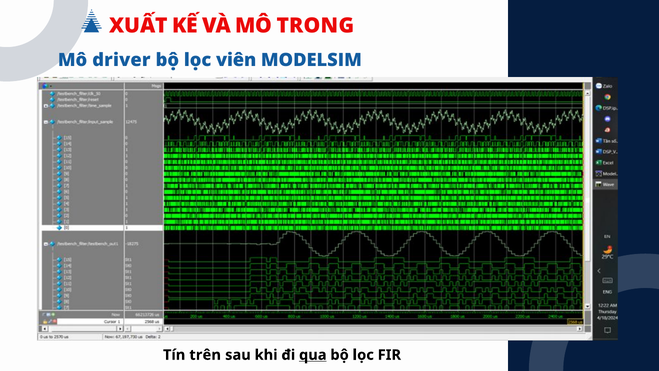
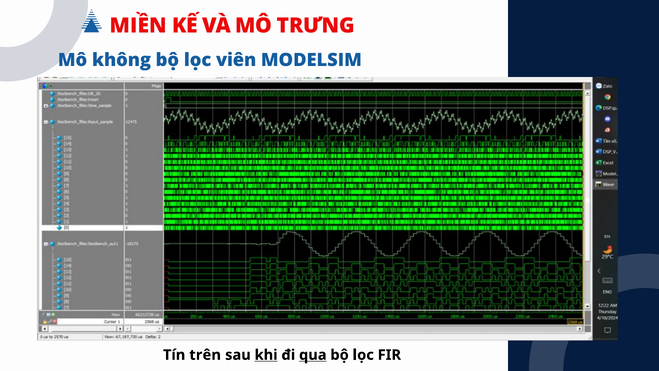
XUẤT: XUẤT -> MIỀN
TRONG: TRONG -> TRƯNG
driver: driver -> không
khi underline: none -> present
